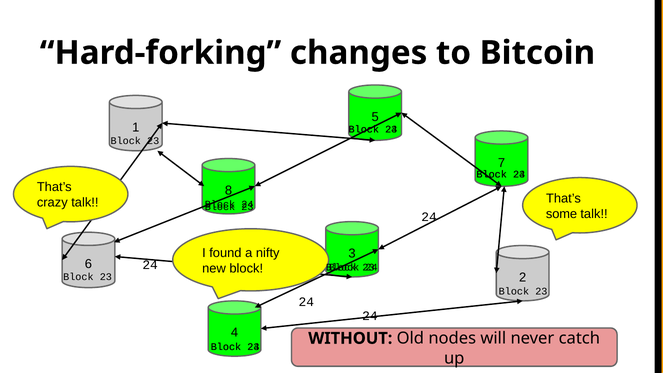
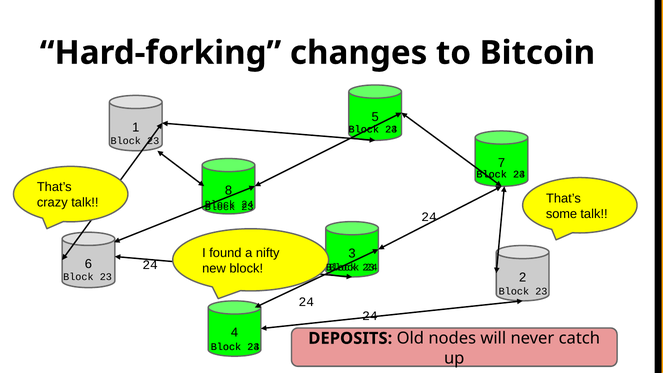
WITHOUT: WITHOUT -> DEPOSITS
